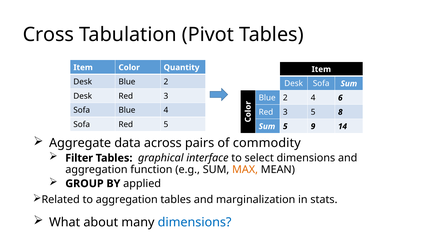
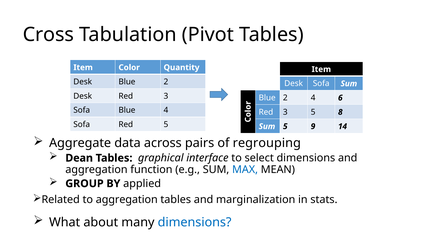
commodity: commodity -> regrouping
Filter: Filter -> Dean
MAX colour: orange -> blue
